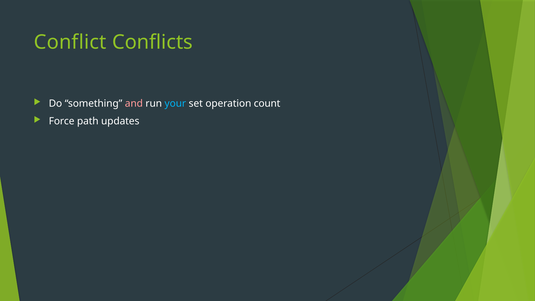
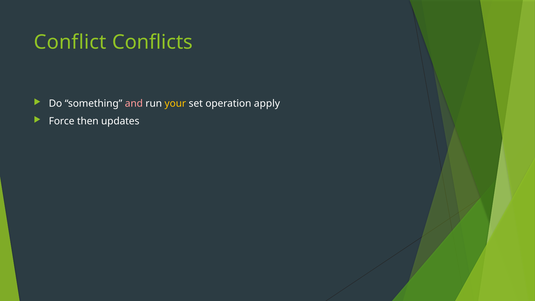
your colour: light blue -> yellow
count: count -> apply
path: path -> then
